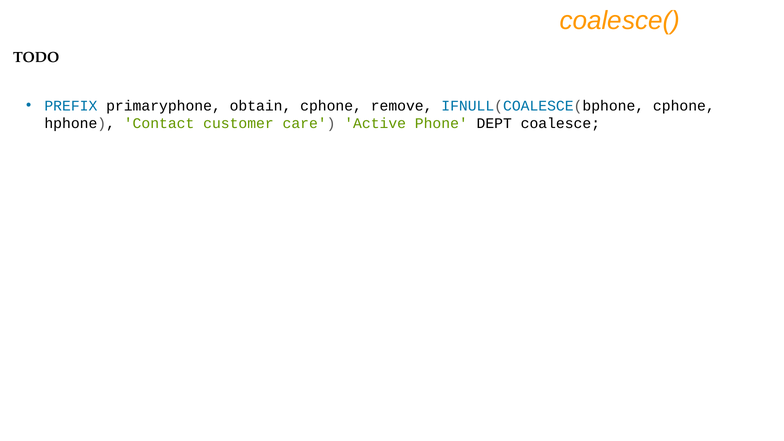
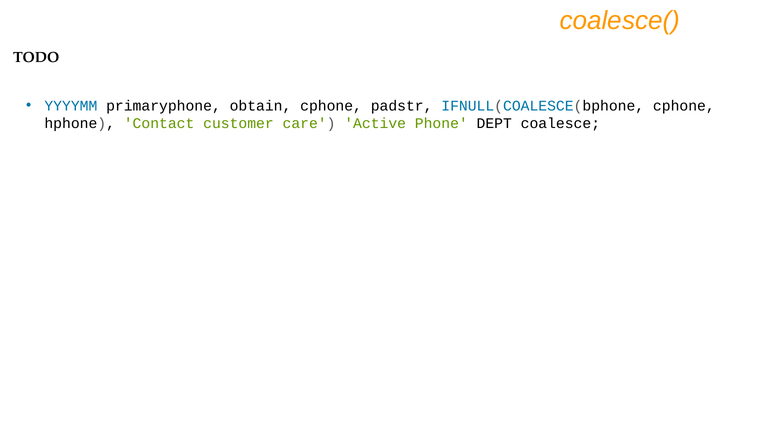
PREFIX: PREFIX -> YYYYMM
remove: remove -> padstr
